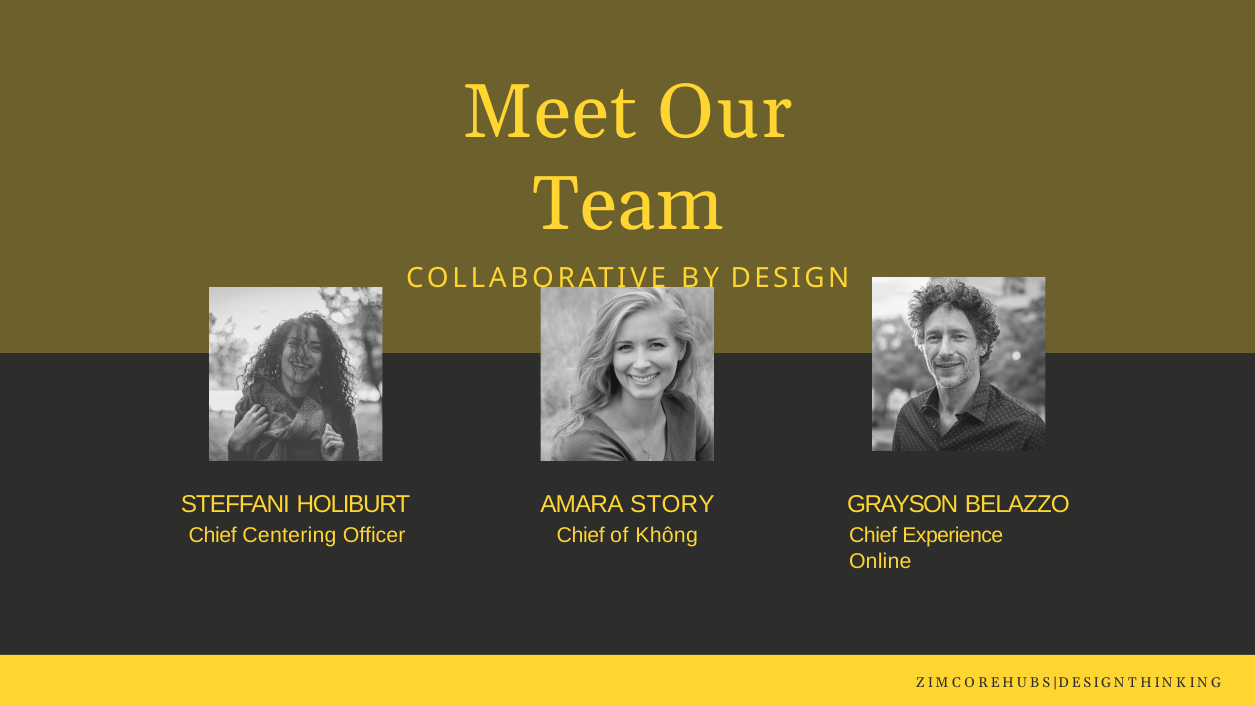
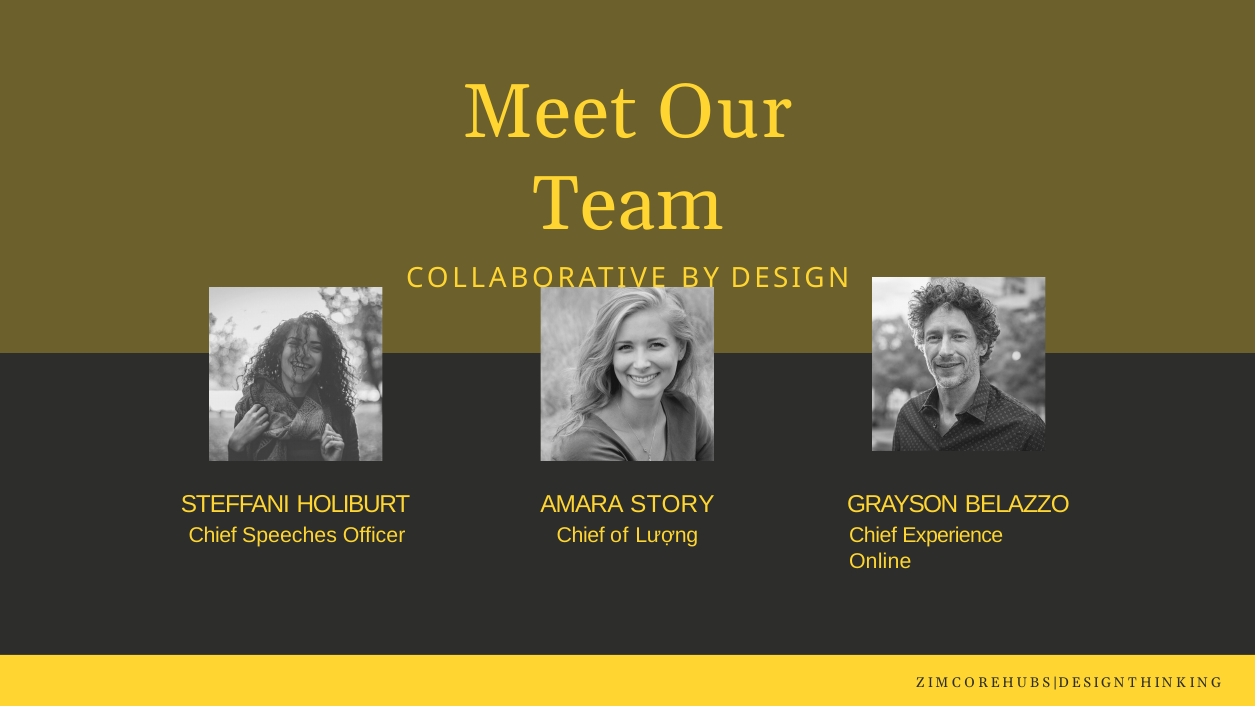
Centering: Centering -> Speeches
Không: Không -> Lượng
